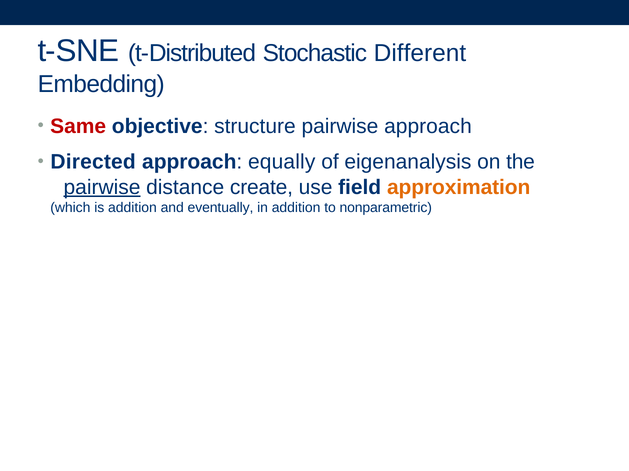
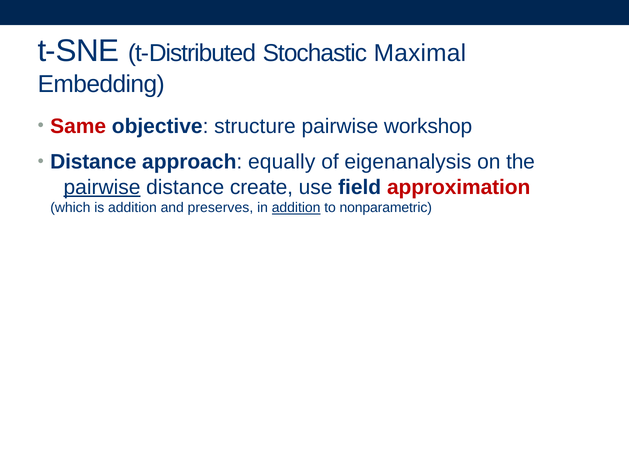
Different: Different -> Maximal
pairwise approach: approach -> workshop
Directed at (93, 162): Directed -> Distance
approximation colour: orange -> red
eventually: eventually -> preserves
addition at (296, 208) underline: none -> present
